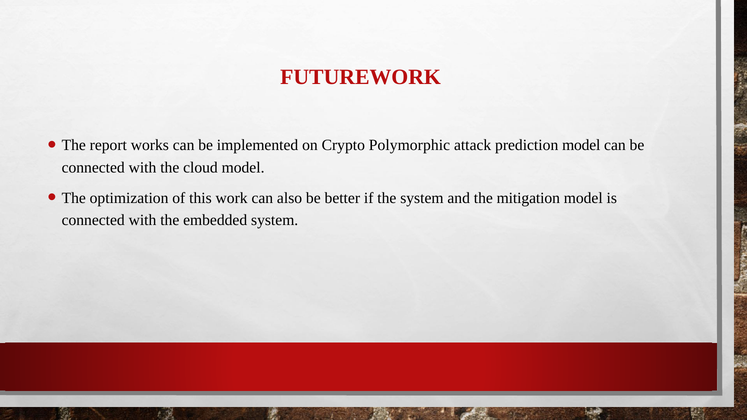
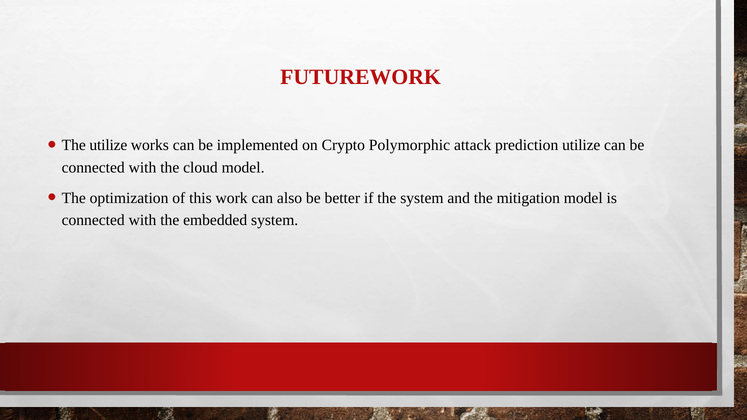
The report: report -> utilize
prediction model: model -> utilize
